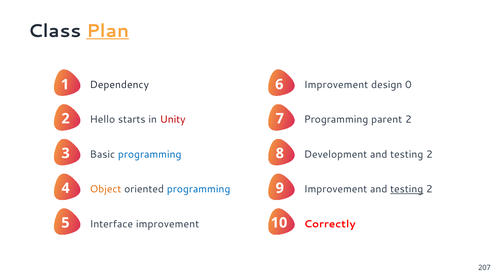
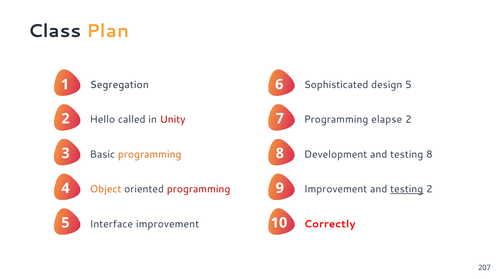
Plan underline: present -> none
6 Improvement: Improvement -> Sophisticated
design 0: 0 -> 5
Dependency: Dependency -> Segregation
starts: starts -> called
parent: parent -> elapse
programming at (150, 154) colour: blue -> orange
2 at (429, 154): 2 -> 8
programming at (199, 189) colour: blue -> red
